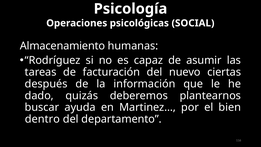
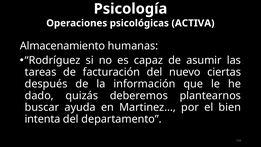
SOCIAL: SOCIAL -> ACTIVA
dentro: dentro -> intenta
